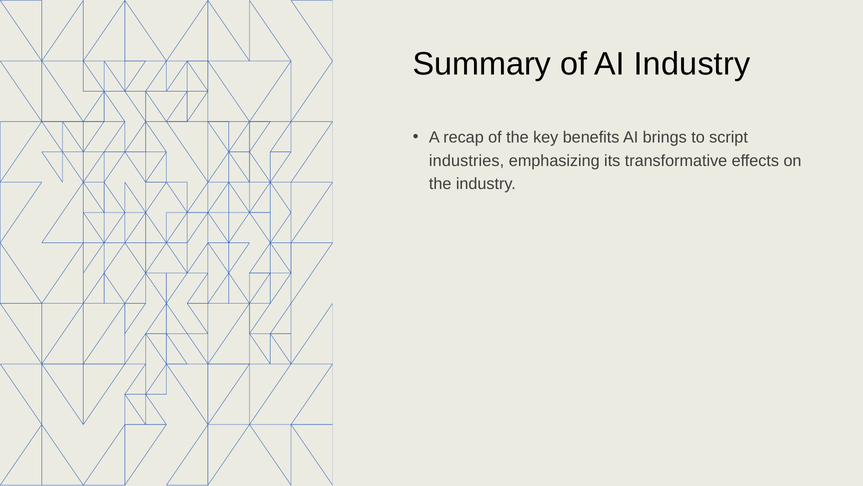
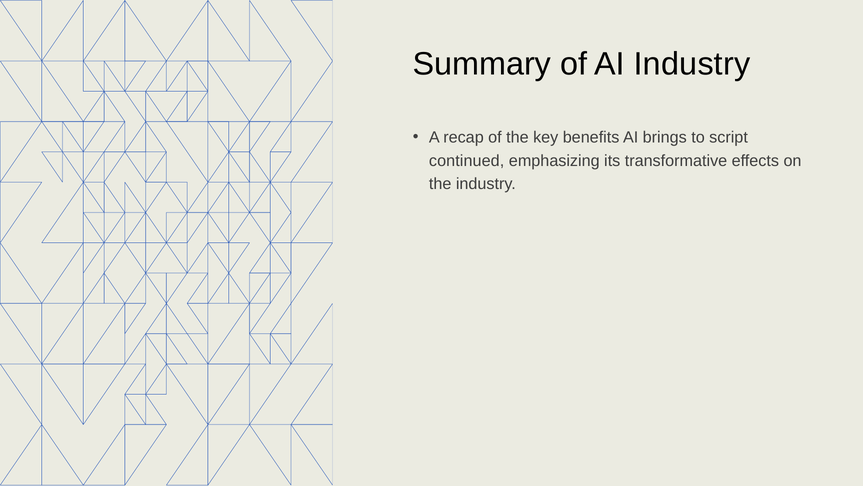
industries: industries -> continued
